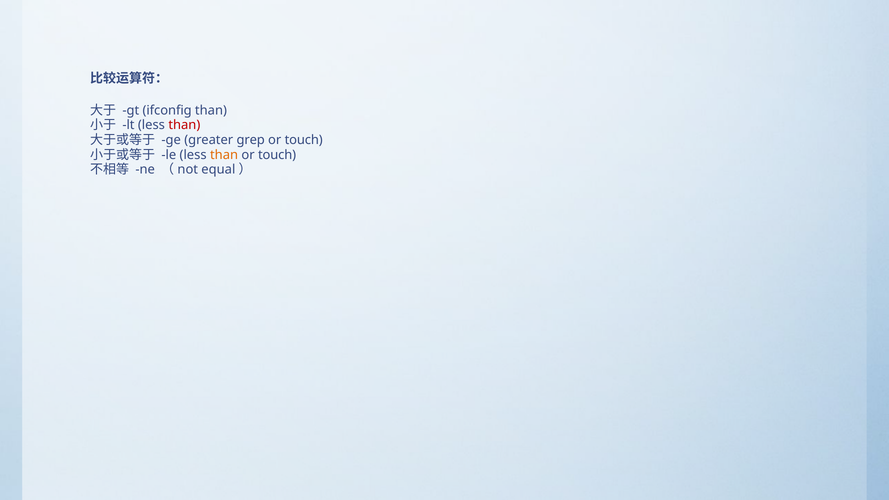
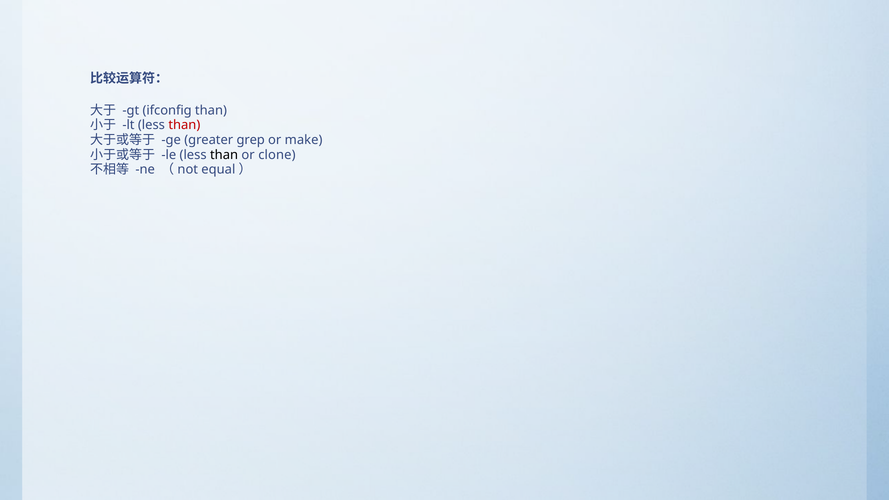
touch at (304, 140): touch -> make
than at (224, 155) colour: orange -> black
touch at (277, 155): touch -> clone
